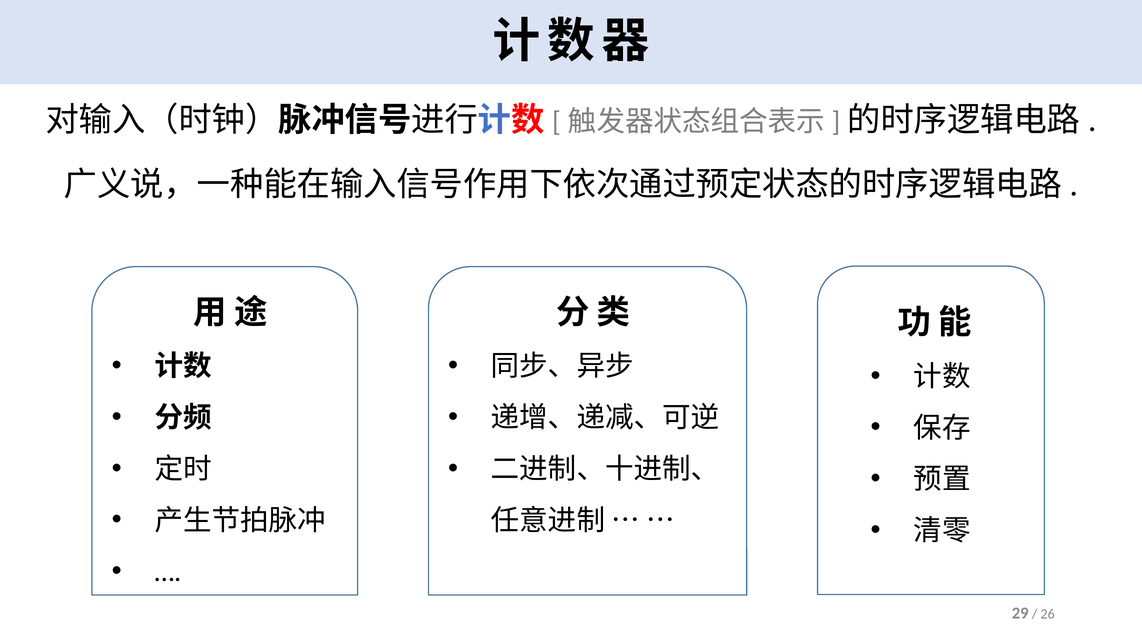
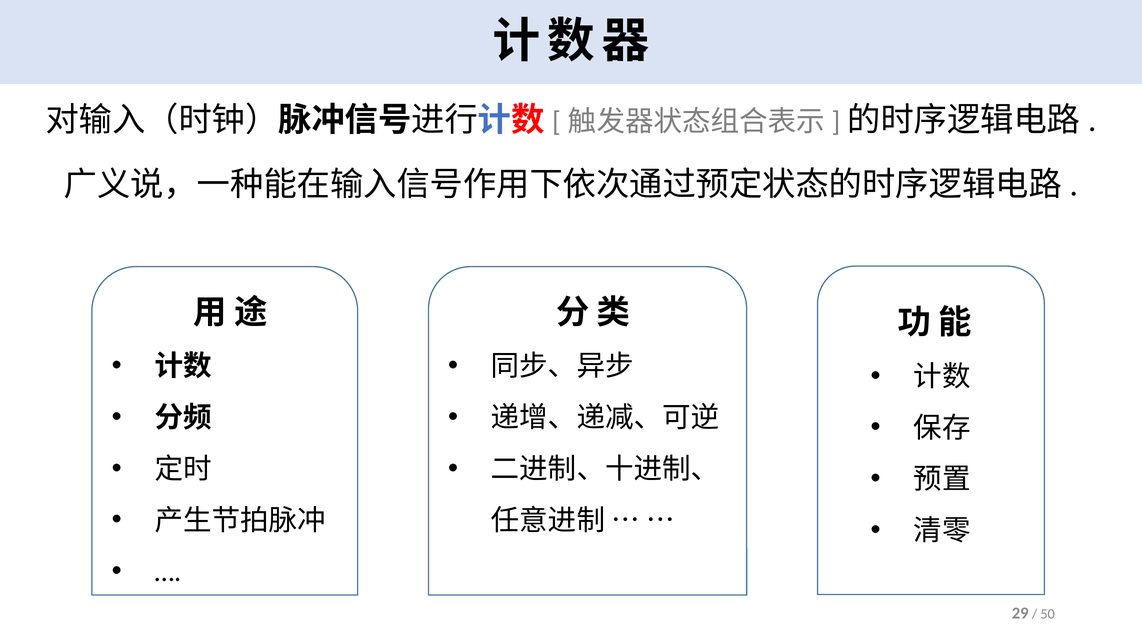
26: 26 -> 50
